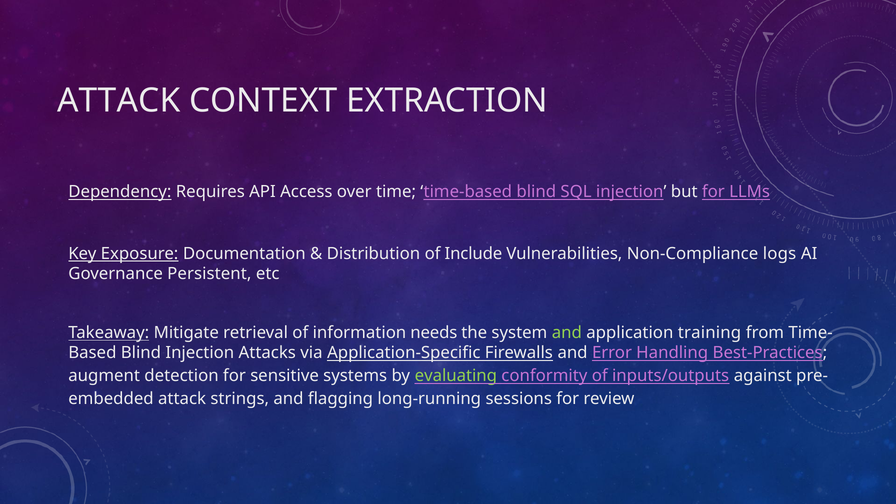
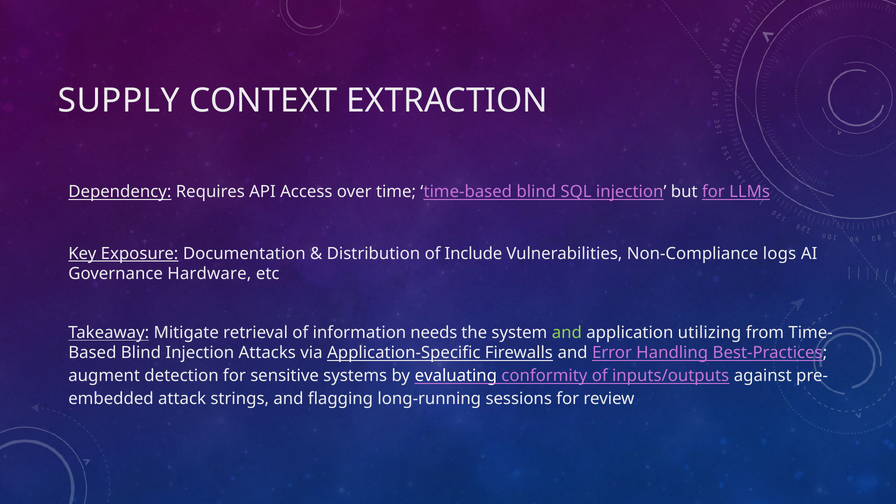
ATTACK at (119, 101): ATTACK -> SUPPLY
Persistent: Persistent -> Hardware
training: training -> utilizing
evaluating colour: light green -> white
